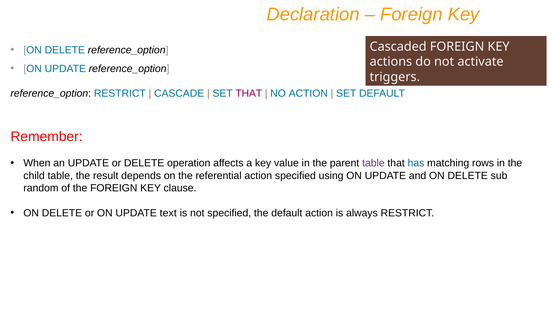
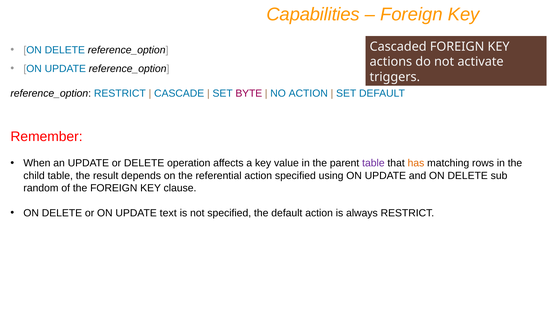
Declaration: Declaration -> Capabilities
SET THAT: THAT -> BYTE
has colour: blue -> orange
